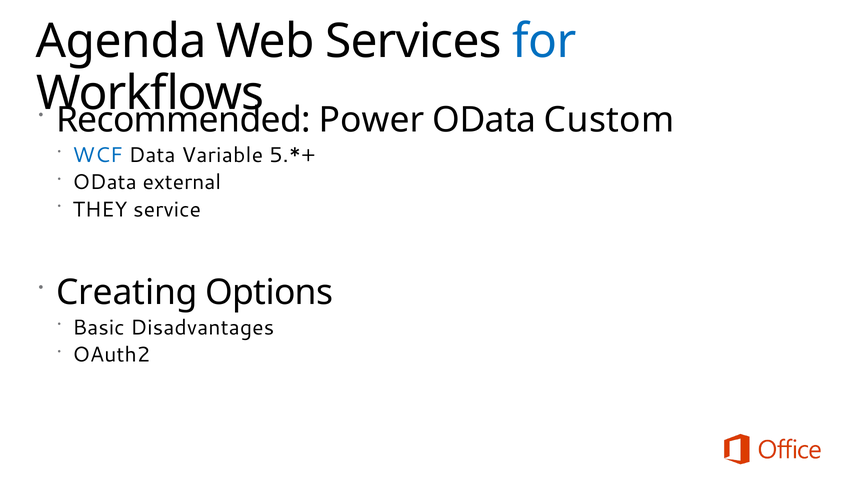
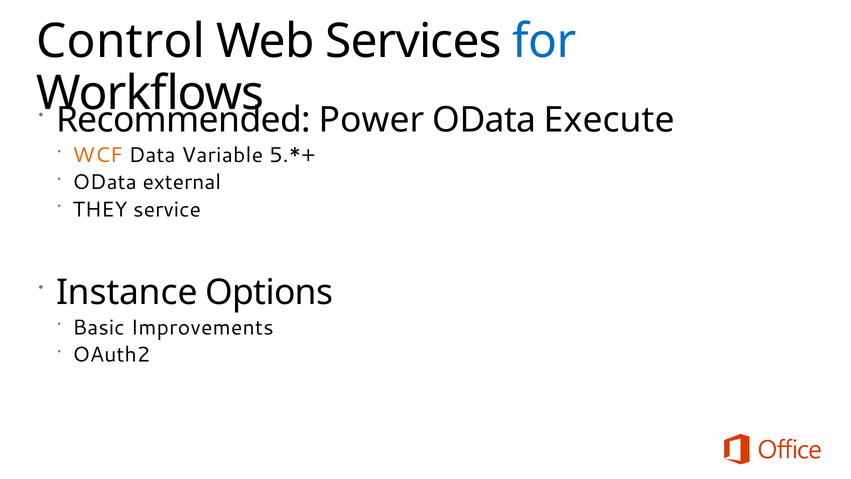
Agenda: Agenda -> Control
Custom: Custom -> Execute
WCF colour: blue -> orange
Creating: Creating -> Instance
Disadvantages: Disadvantages -> Improvements
